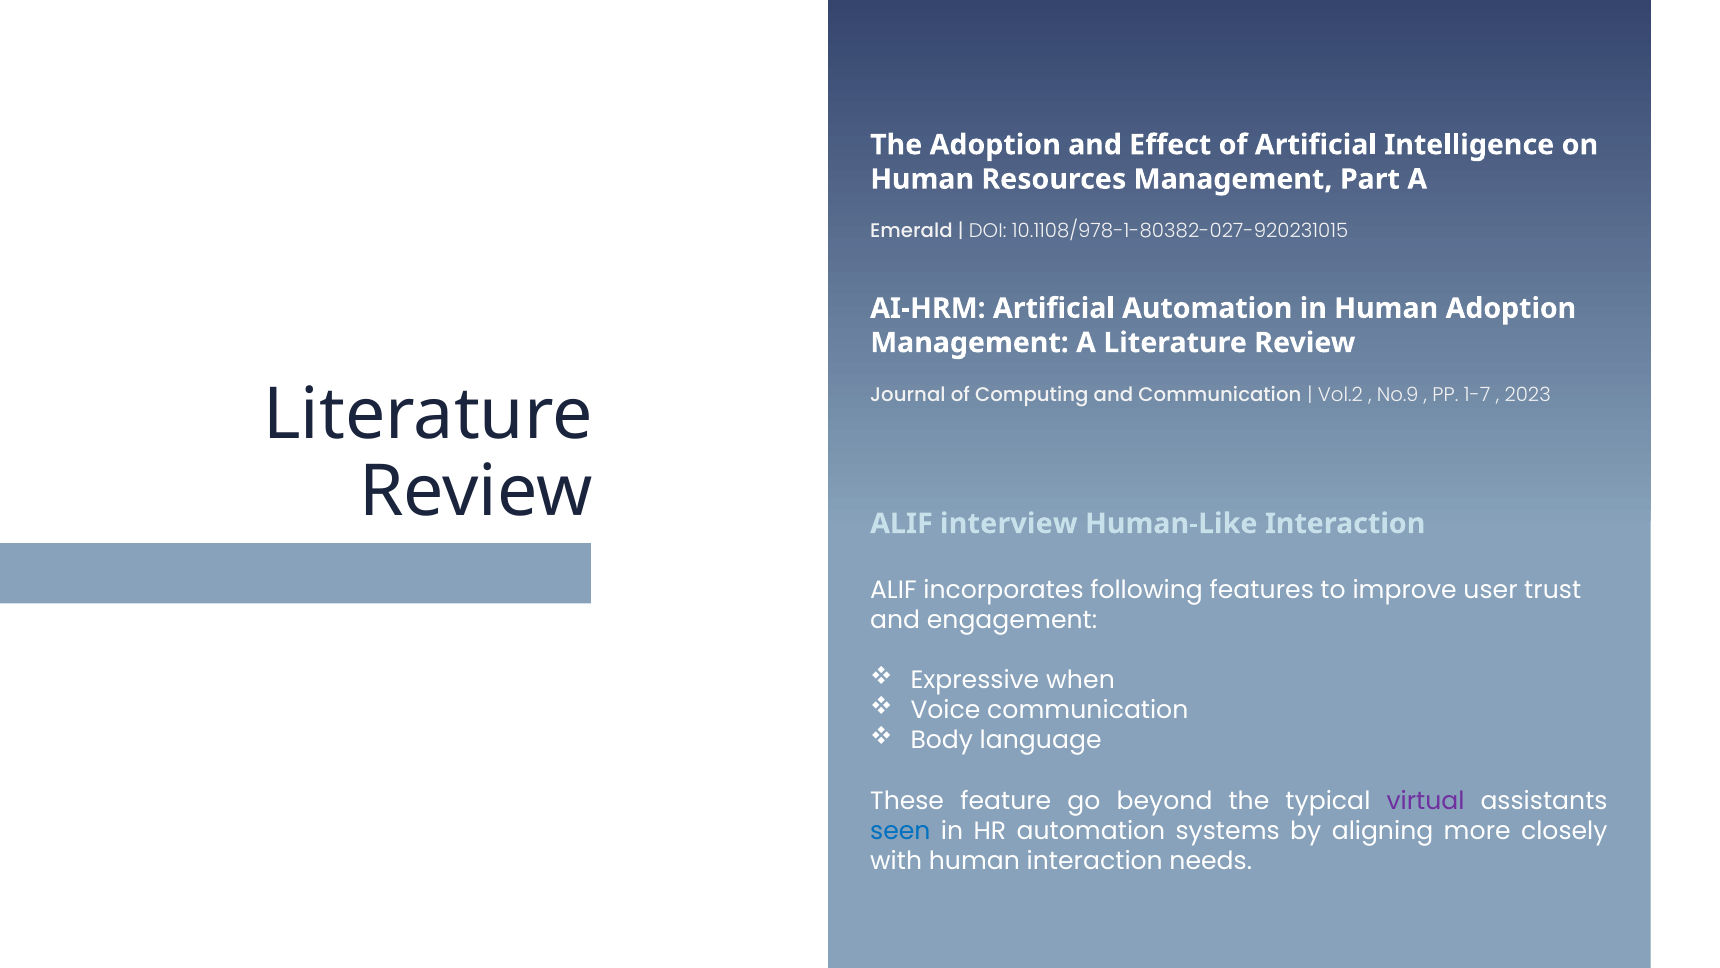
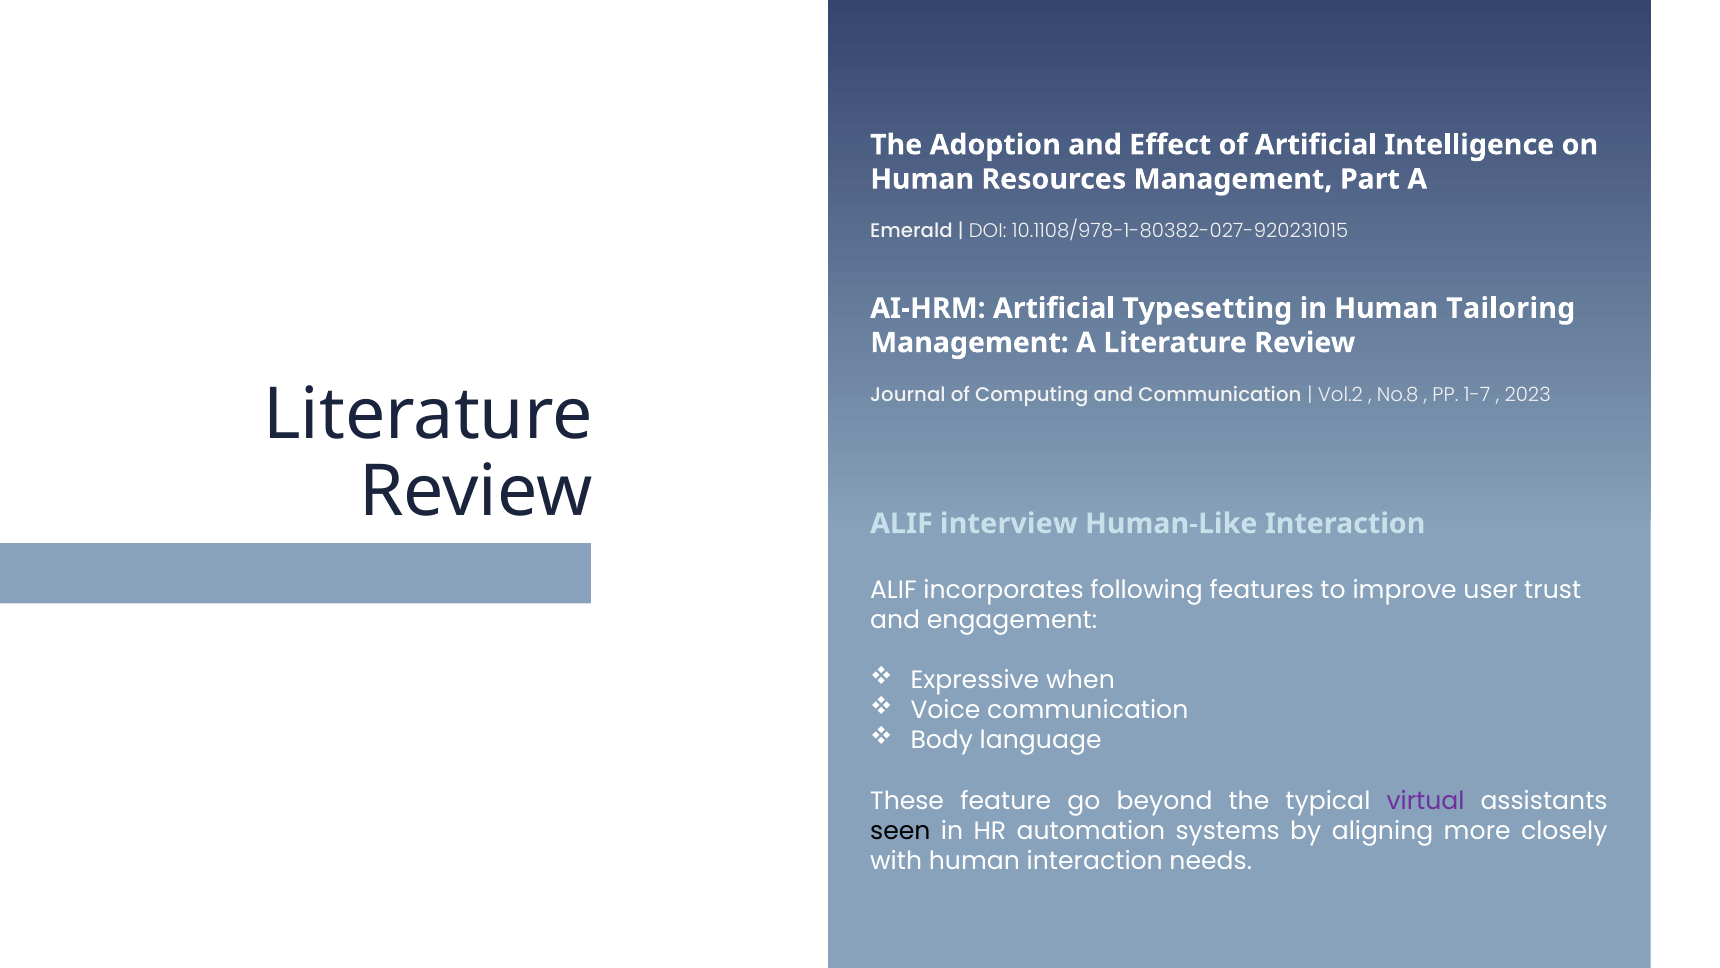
Artificial Automation: Automation -> Typesetting
Human Adoption: Adoption -> Tailoring
No.9: No.9 -> No.8
seen colour: blue -> black
